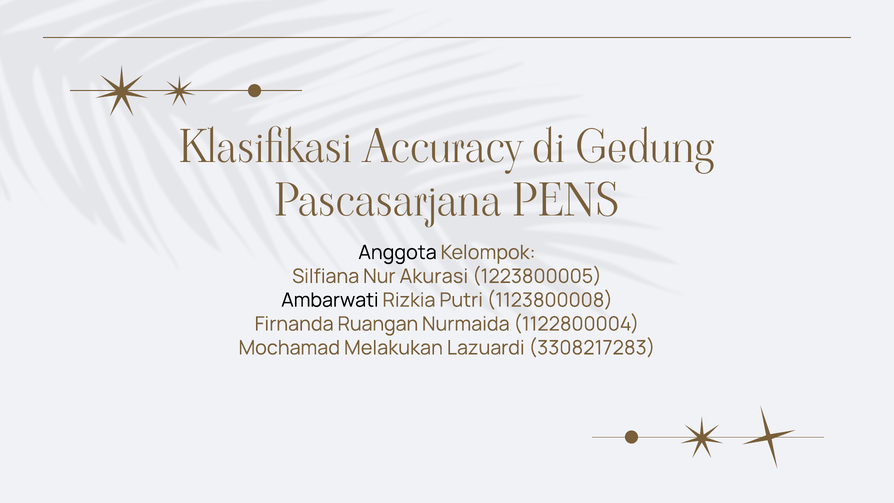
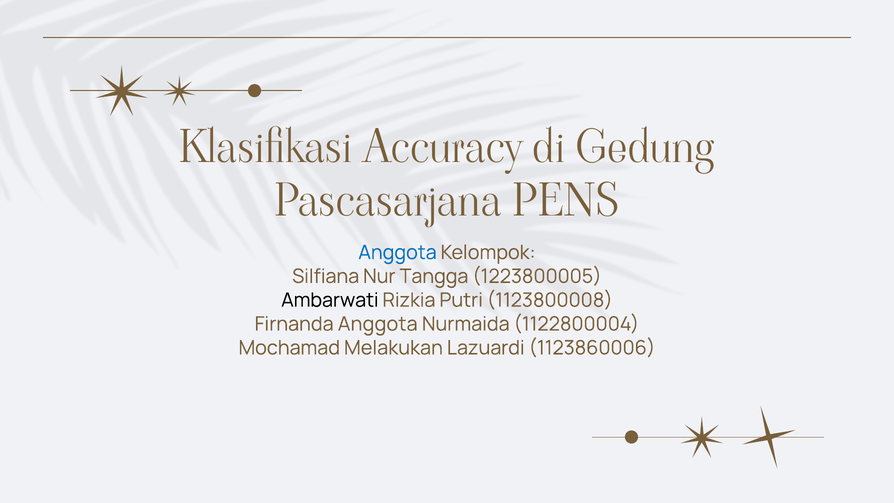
Anggota at (398, 252) colour: black -> blue
Akurasi: Akurasi -> Tangga
Firnanda Ruangan: Ruangan -> Anggota
3308217283: 3308217283 -> 1123860006
